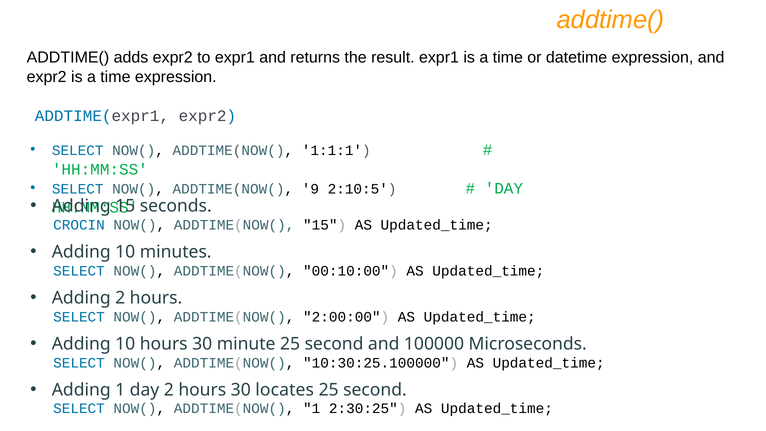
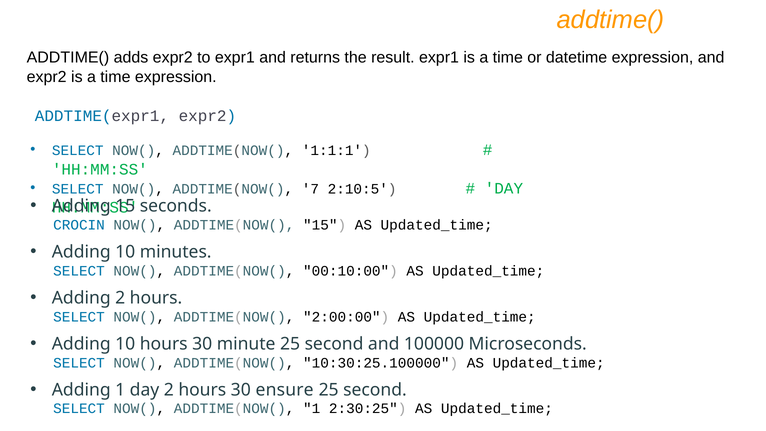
9: 9 -> 7
locates: locates -> ensure
